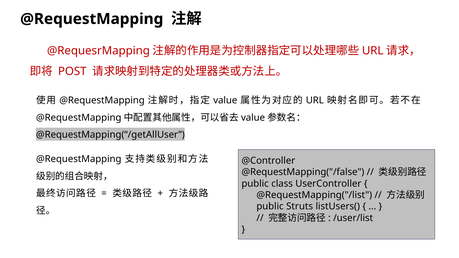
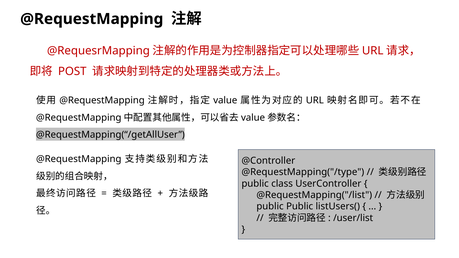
@RequestMapping("/false: @RequestMapping("/false -> @RequestMapping("/type
public Struts: Struts -> Public
